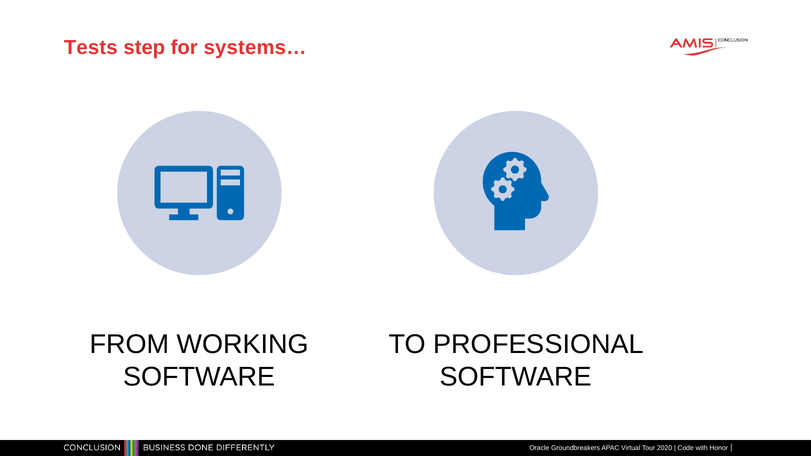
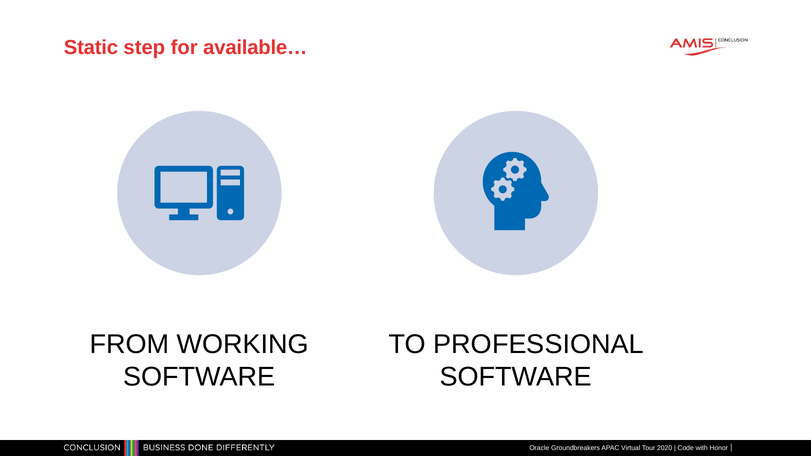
Tests: Tests -> Static
systems…: systems… -> available…
